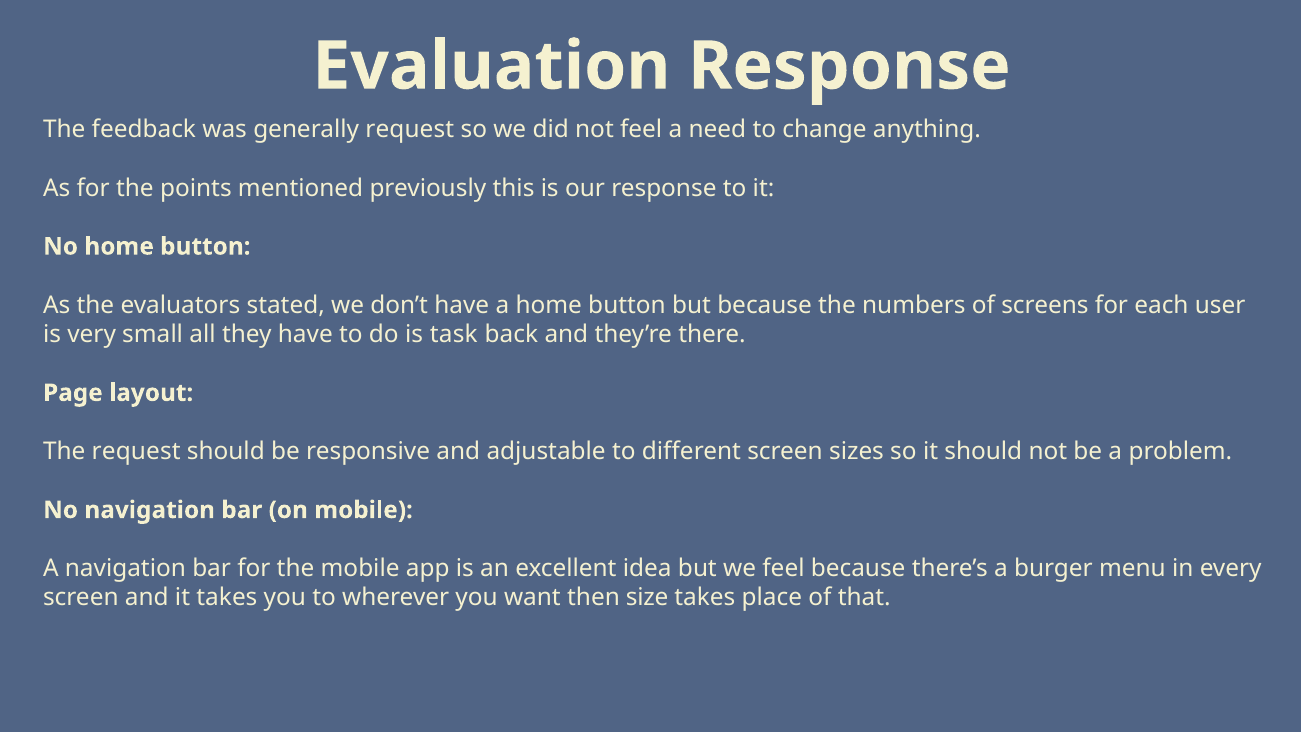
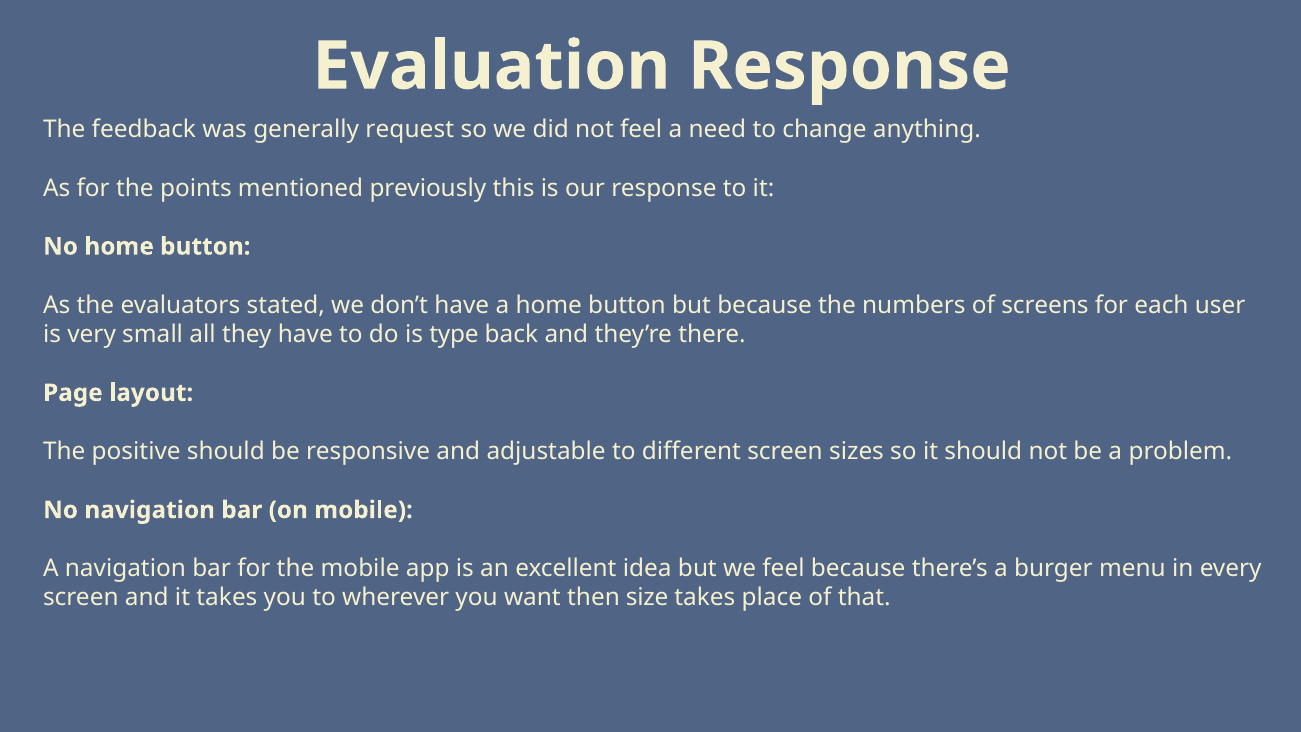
task: task -> type
The request: request -> positive
